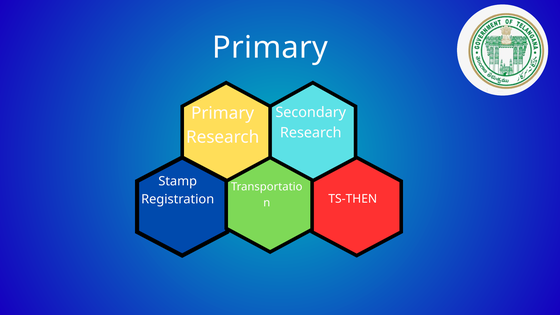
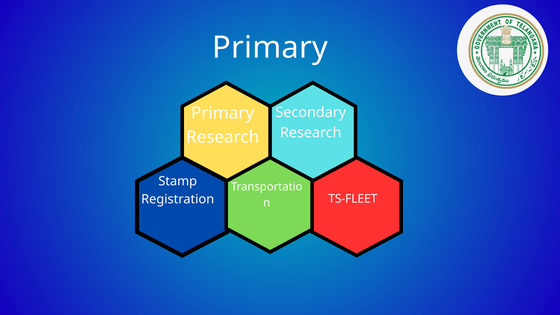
TS-THEN: TS-THEN -> TS-FLEET
